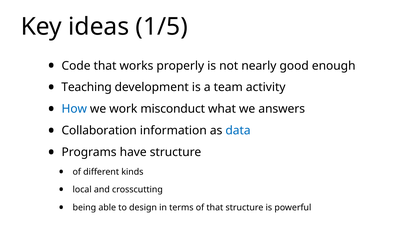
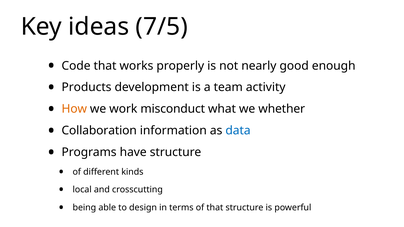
1/5: 1/5 -> 7/5
Teaching: Teaching -> Products
How colour: blue -> orange
answers: answers -> whether
